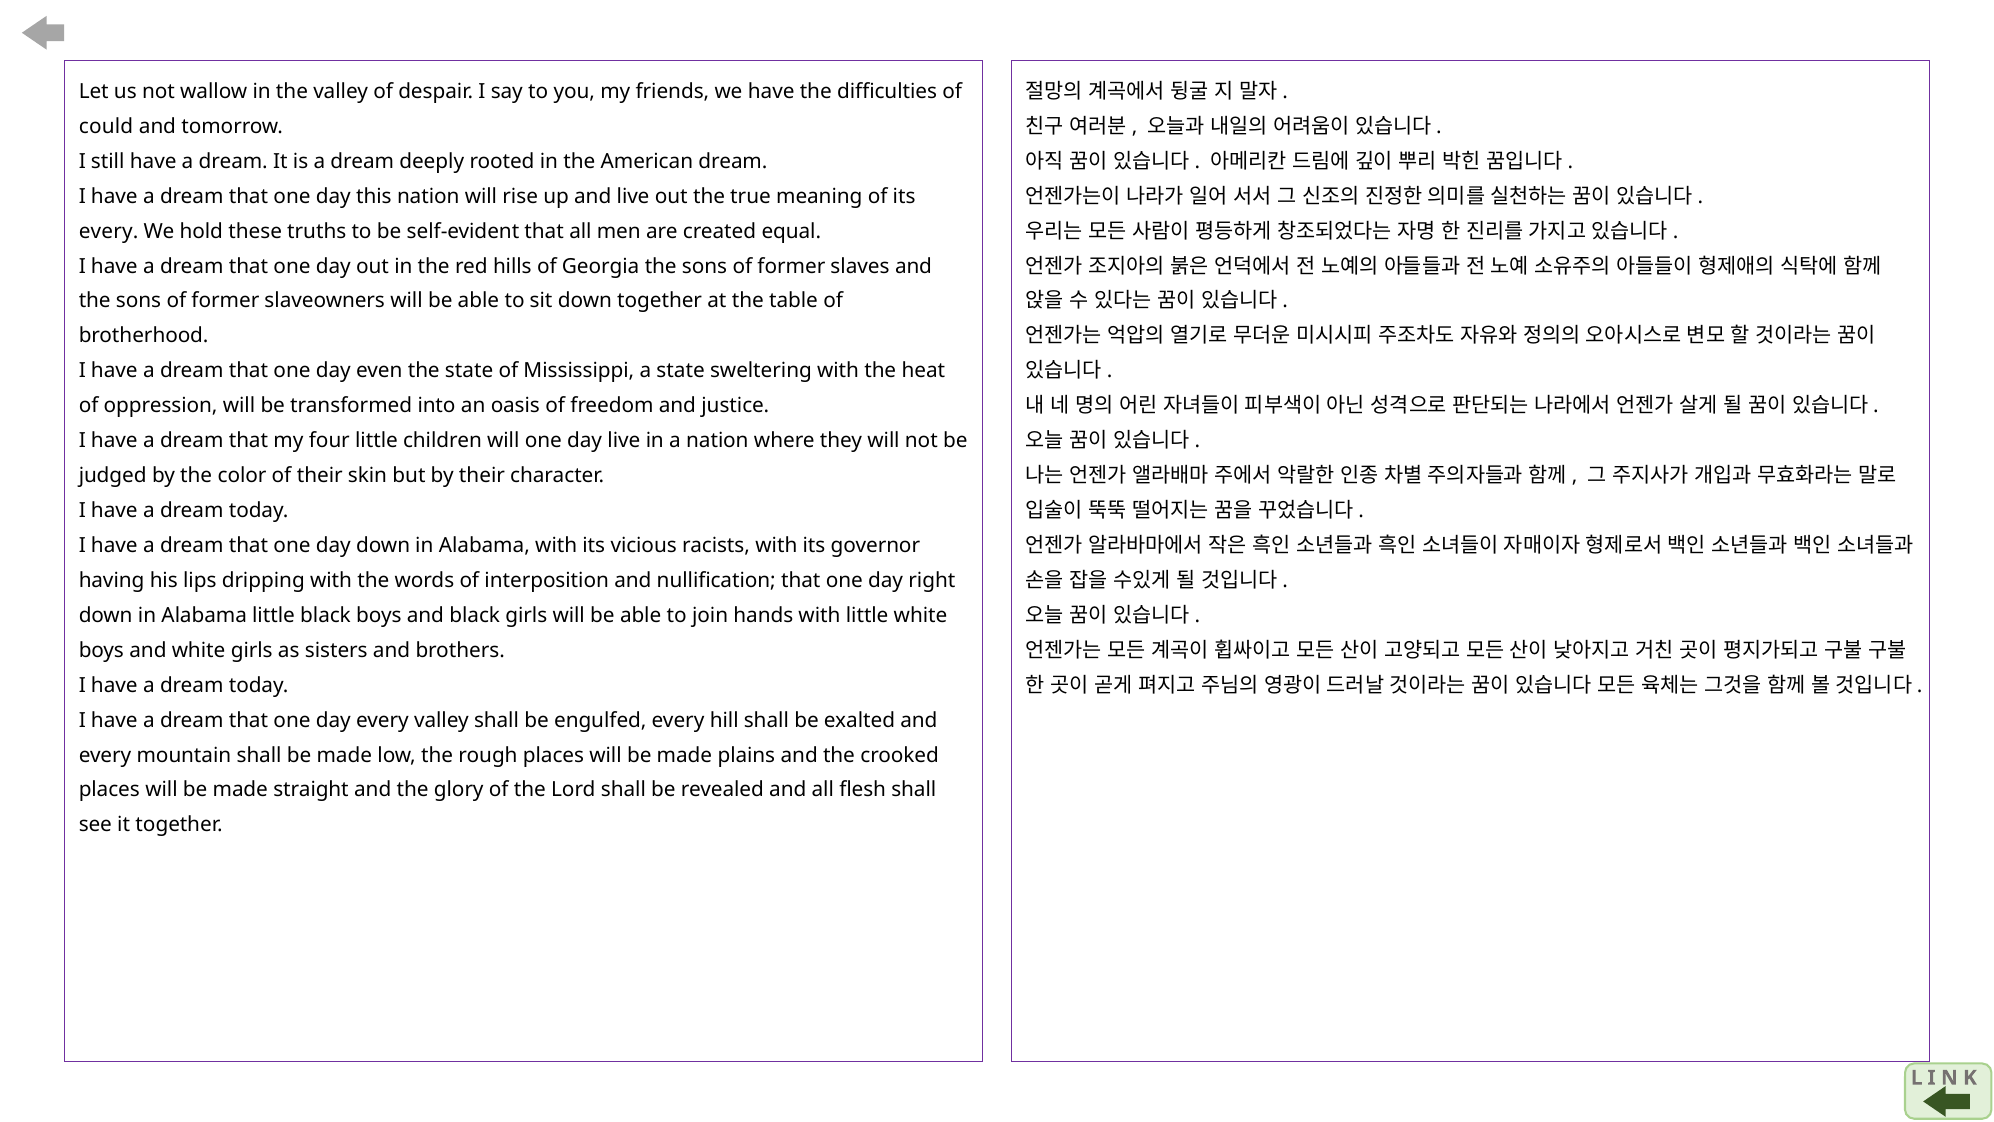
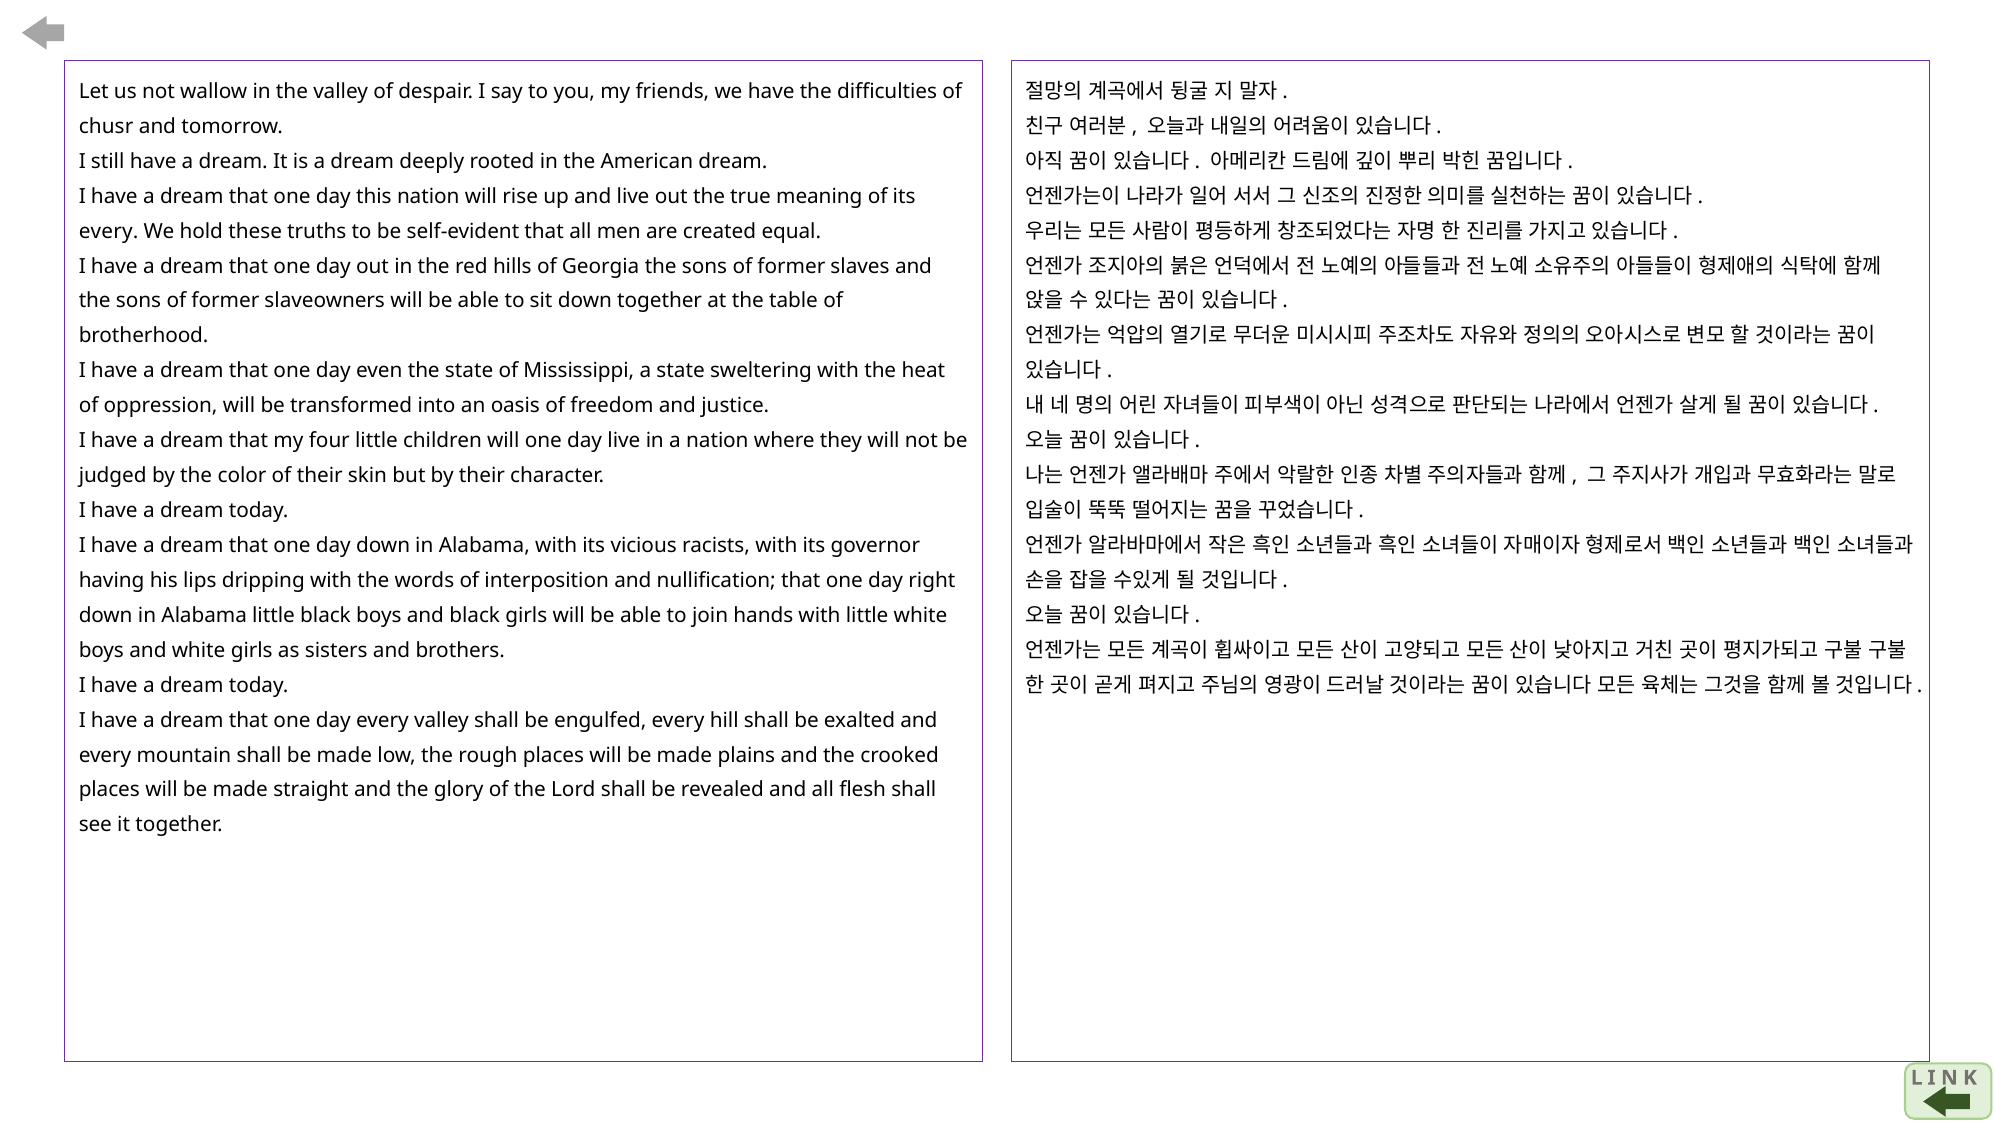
could: could -> chusr
